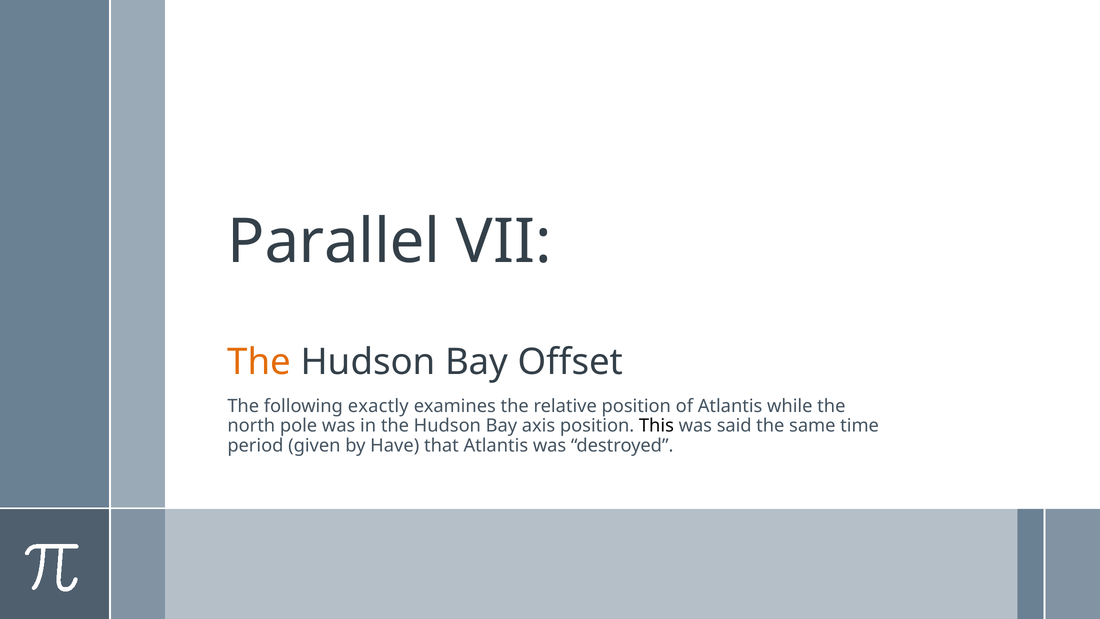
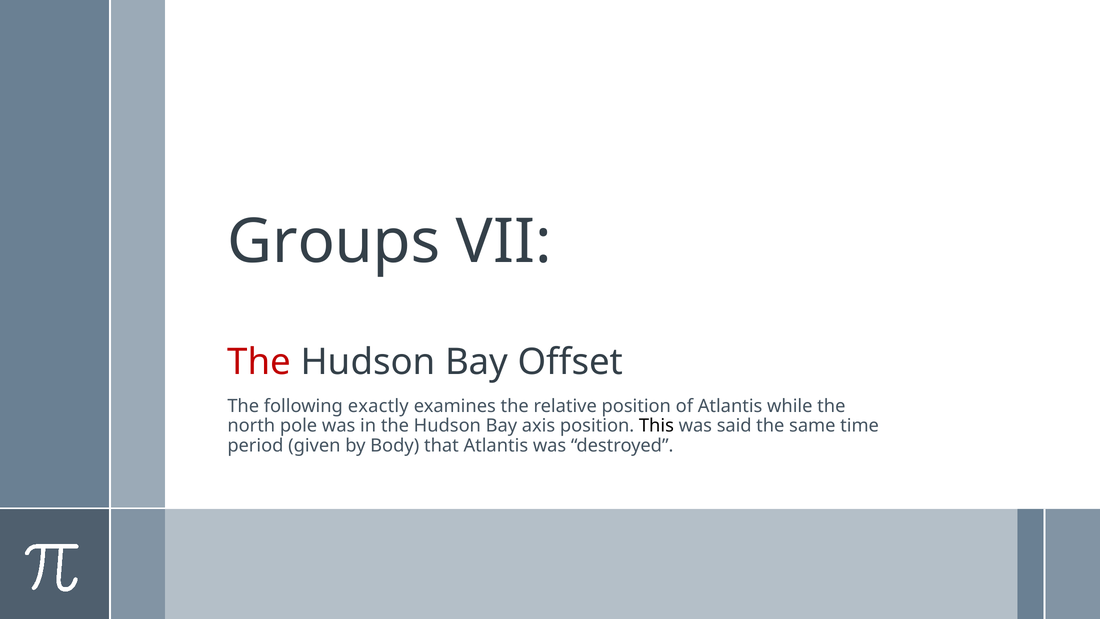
Parallel: Parallel -> Groups
The at (259, 362) colour: orange -> red
Have: Have -> Body
